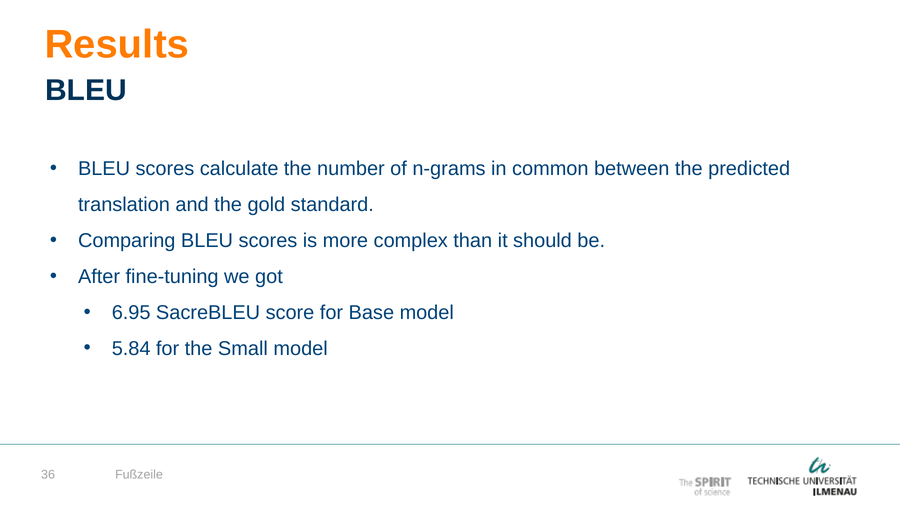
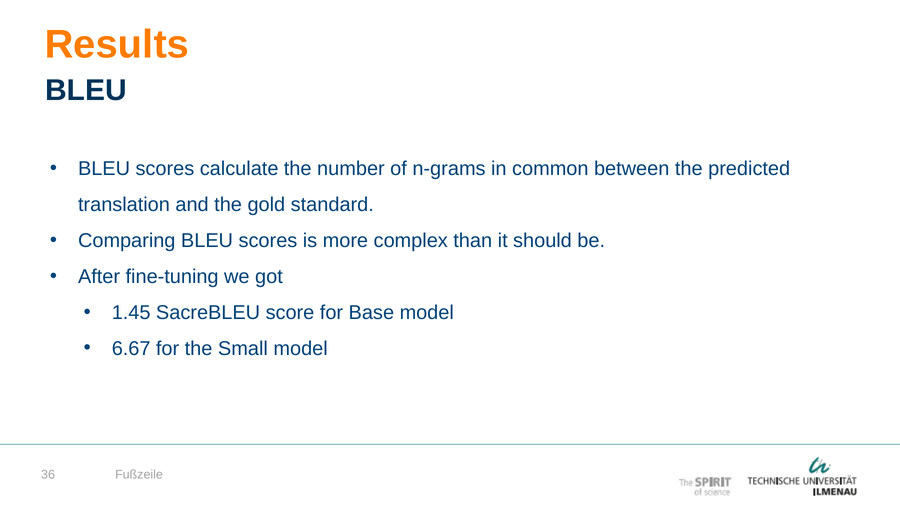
6.95: 6.95 -> 1.45
5.84: 5.84 -> 6.67
